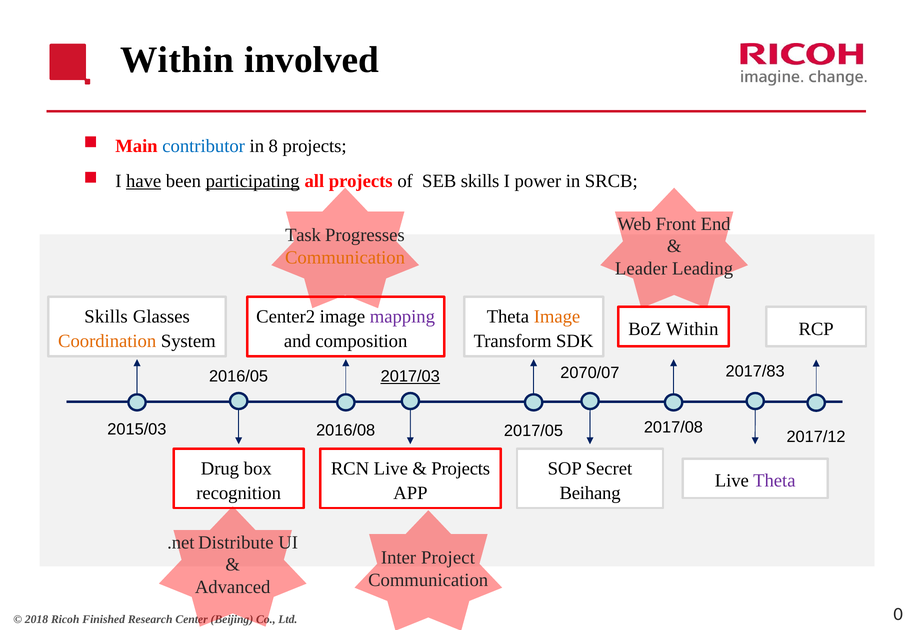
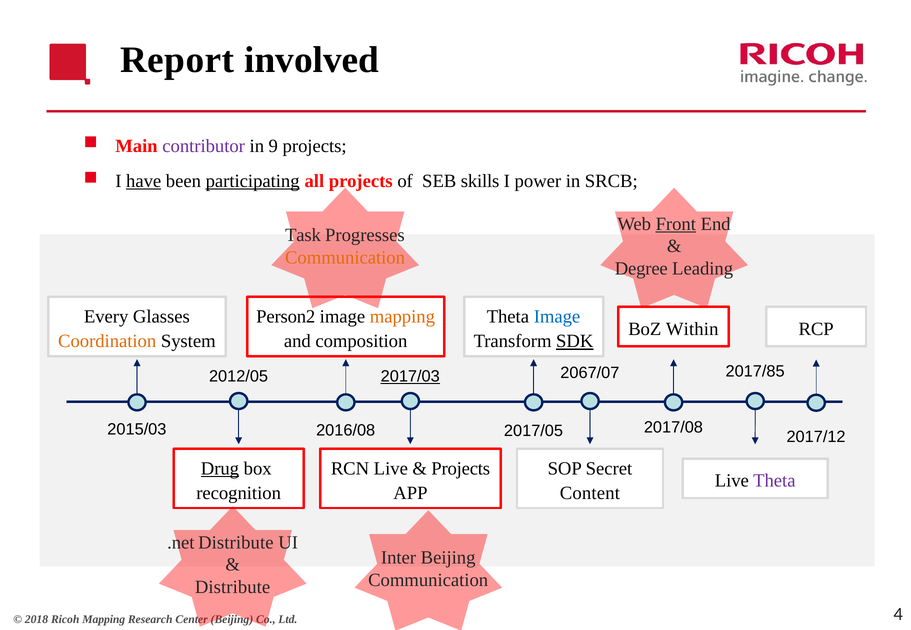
Within at (177, 60): Within -> Report
contributor colour: blue -> purple
8: 8 -> 9
Front underline: none -> present
Leader: Leader -> Degree
Skills at (106, 317): Skills -> Every
Center2: Center2 -> Person2
mapping at (402, 317) colour: purple -> orange
Image at (557, 317) colour: orange -> blue
SDK underline: none -> present
2017/83: 2017/83 -> 2017/85
2070/07: 2070/07 -> 2067/07
2016/05: 2016/05 -> 2012/05
Drug underline: none -> present
Beihang: Beihang -> Content
Inter Project: Project -> Beijing
Advanced at (233, 588): Advanced -> Distribute
Ricoh Finished: Finished -> Mapping
0: 0 -> 4
